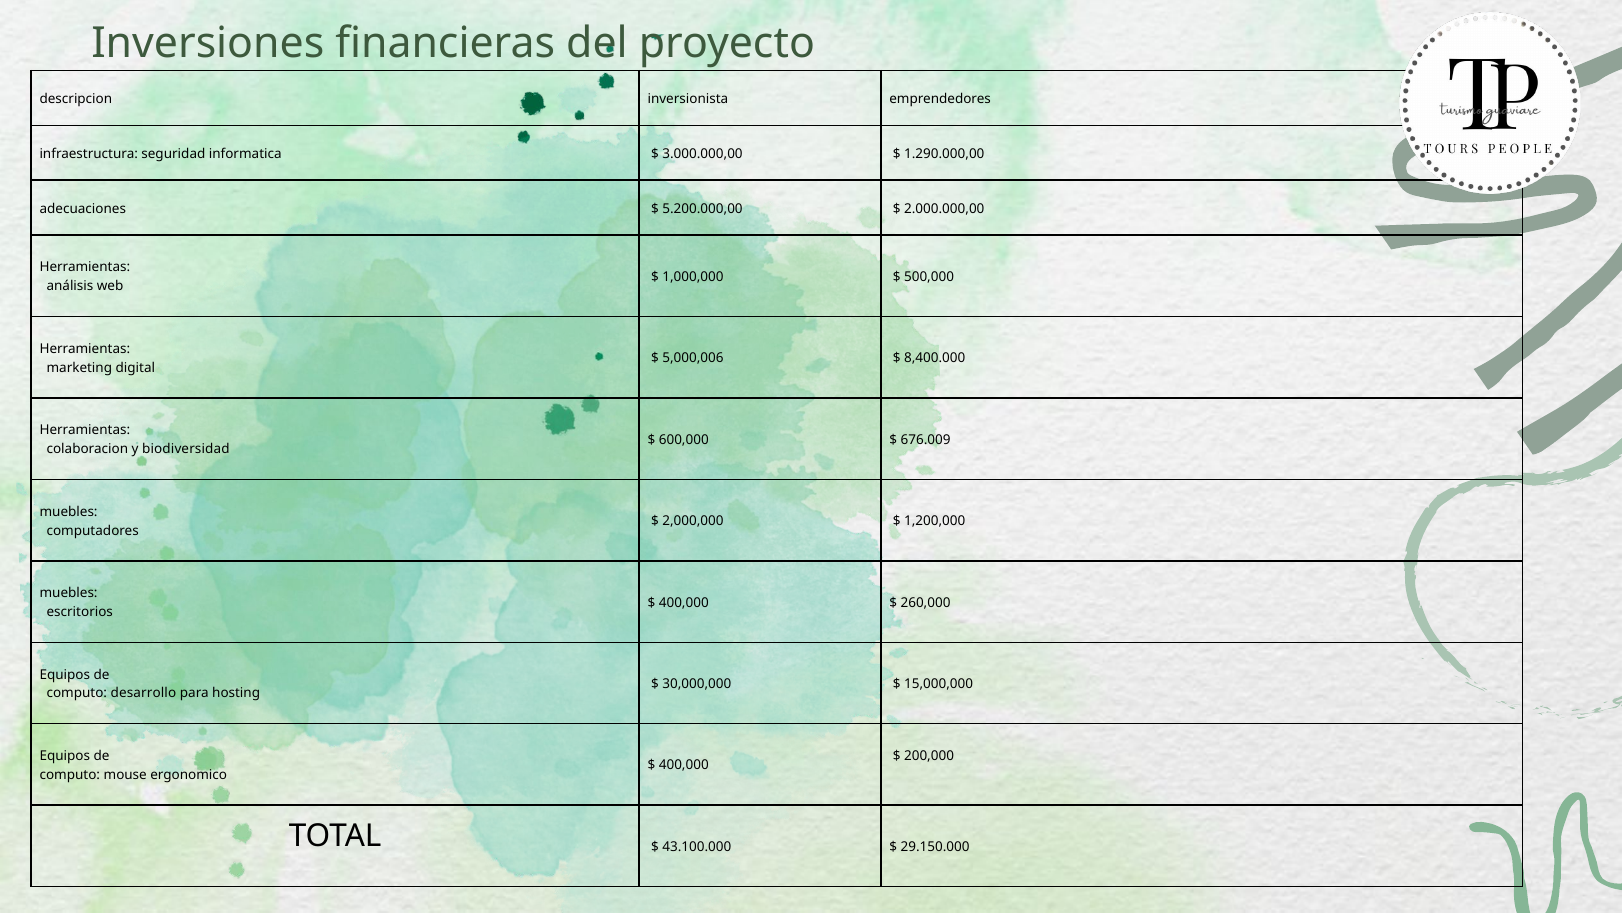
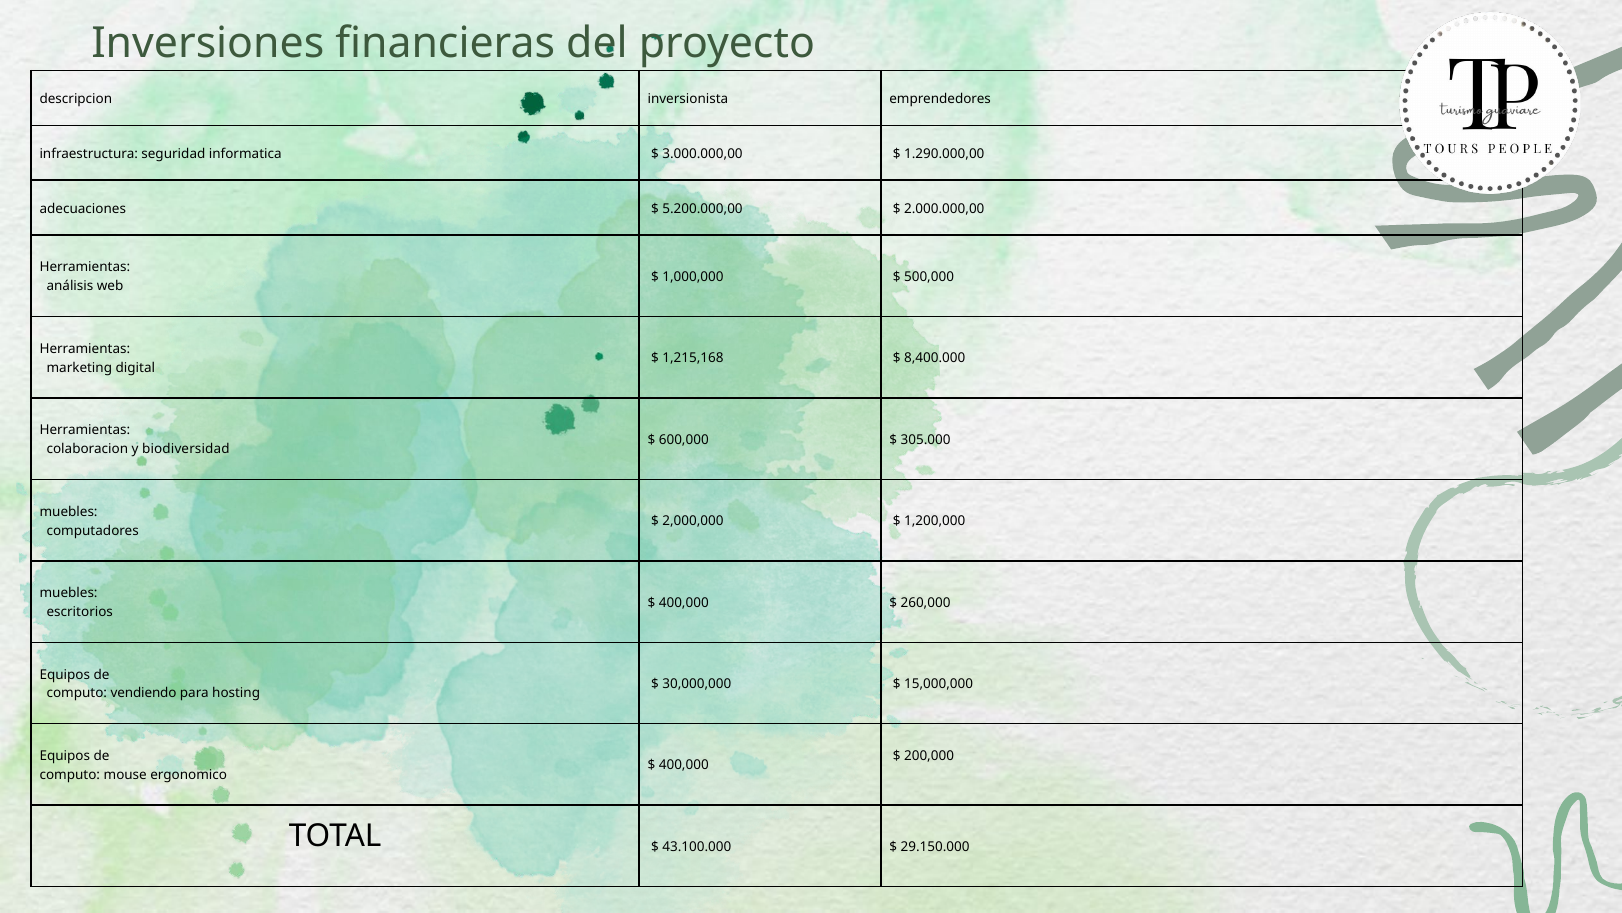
5,000,006: 5,000,006 -> 1,215,168
676.009: 676.009 -> 305.000
desarrollo: desarrollo -> vendiendo
